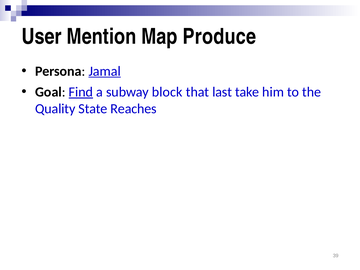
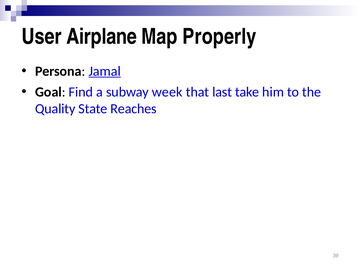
Mention: Mention -> Airplane
Produce: Produce -> Properly
Find underline: present -> none
block: block -> week
